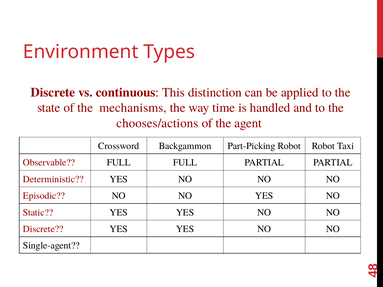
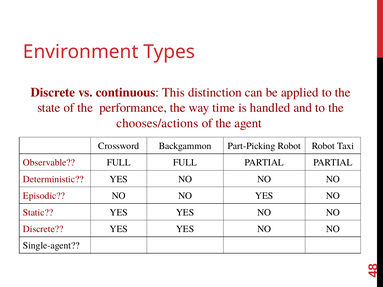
mechanisms: mechanisms -> performance
